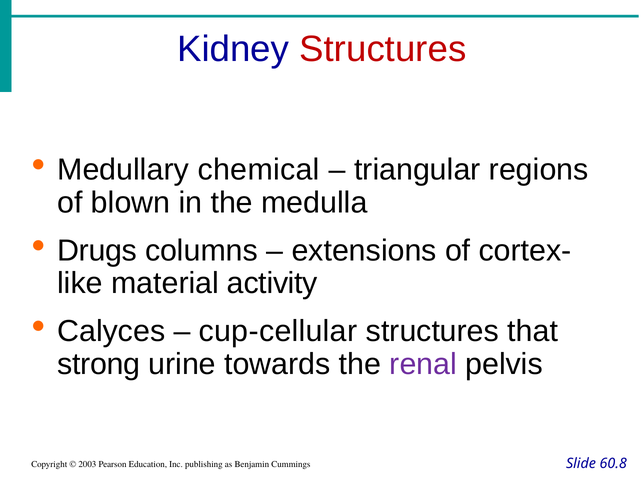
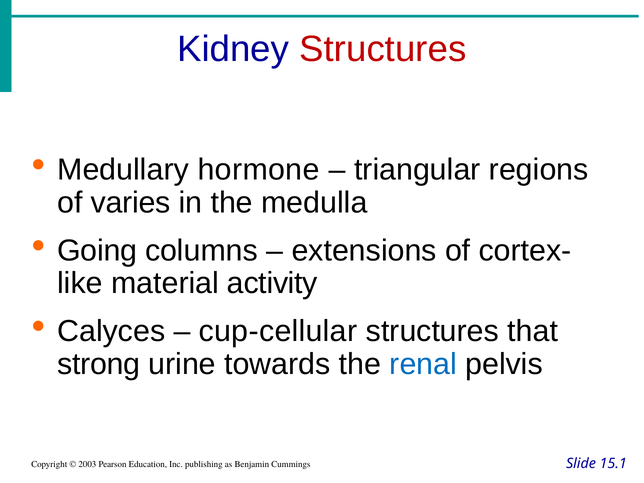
chemical: chemical -> hormone
blown: blown -> varies
Drugs: Drugs -> Going
renal colour: purple -> blue
60.8: 60.8 -> 15.1
